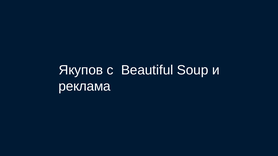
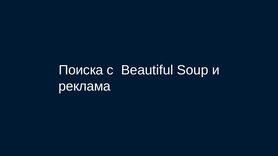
Якупов: Якупов -> Поиска
